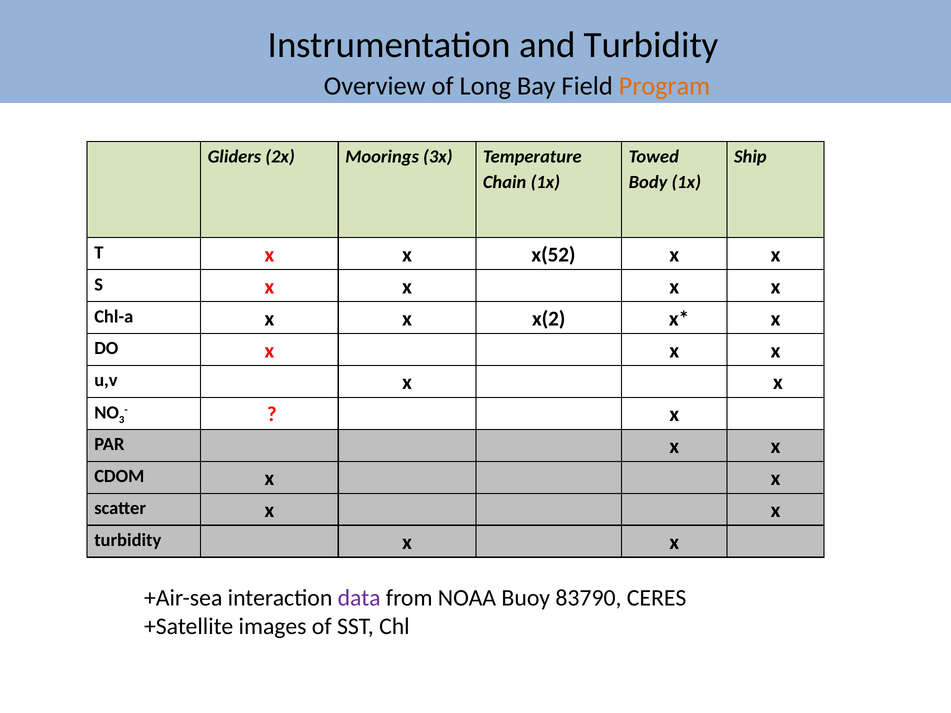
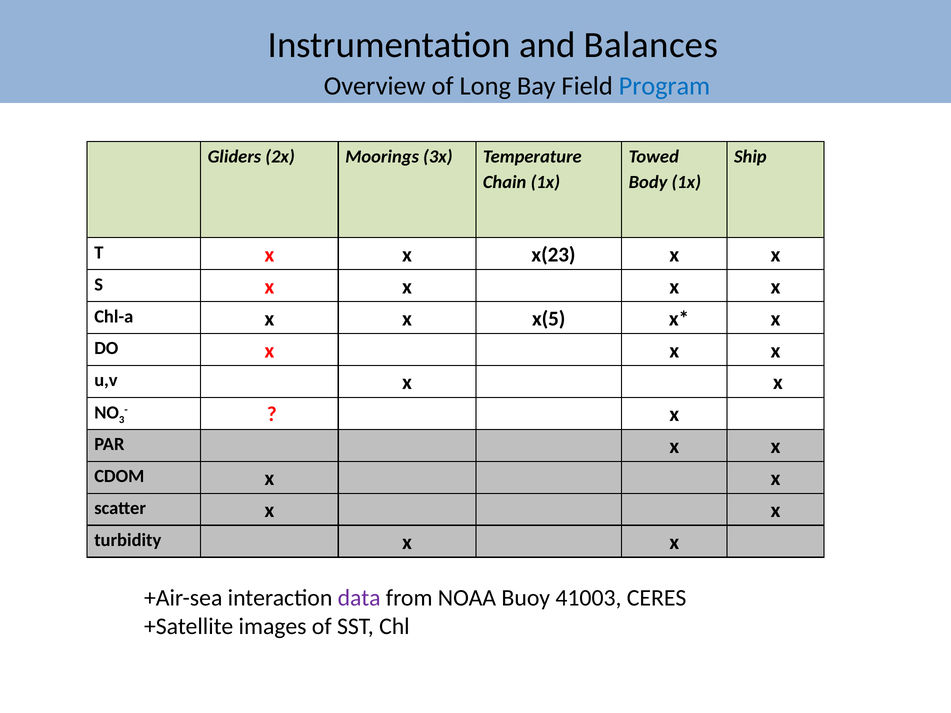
and Turbidity: Turbidity -> Balances
Program colour: orange -> blue
x(52: x(52 -> x(23
x(2: x(2 -> x(5
83790: 83790 -> 41003
